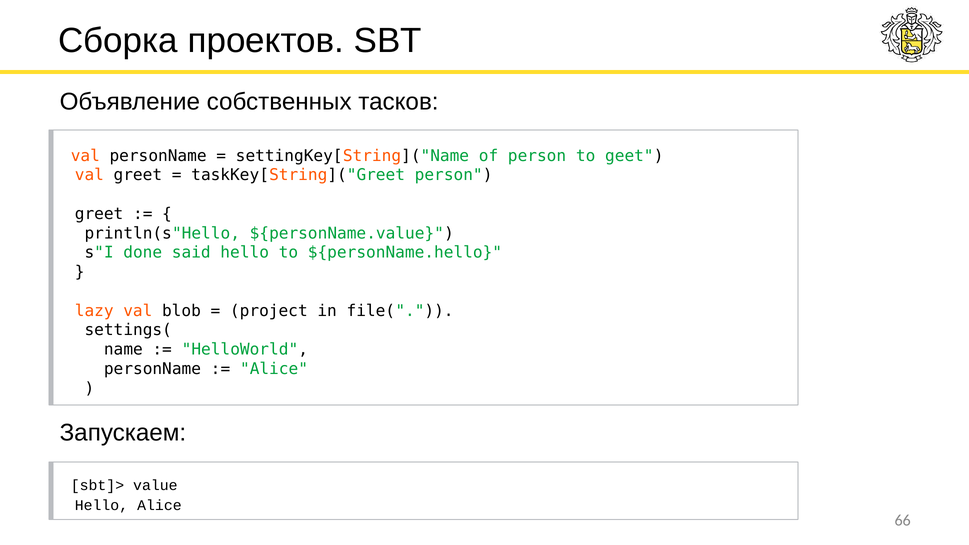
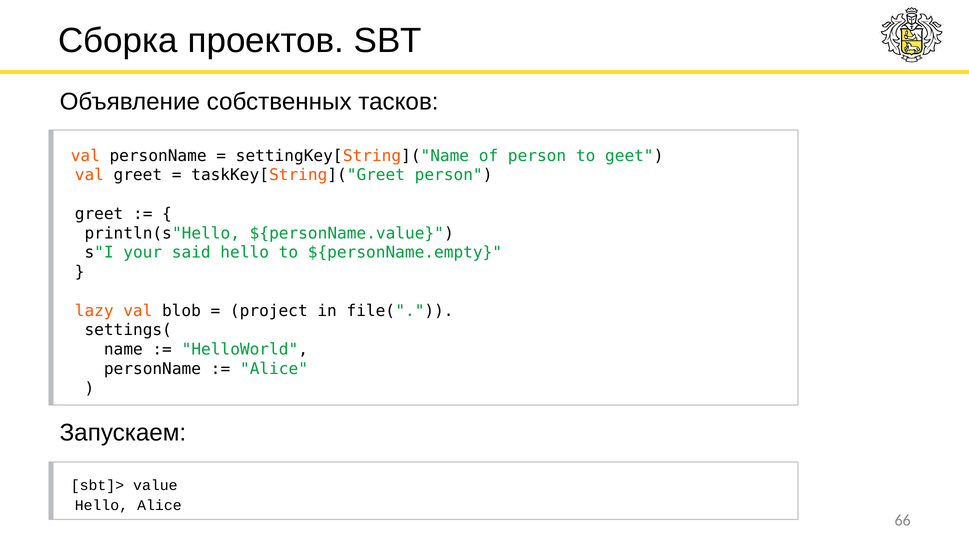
done: done -> your
${personName.hello: ${personName.hello -> ${personName.empty
